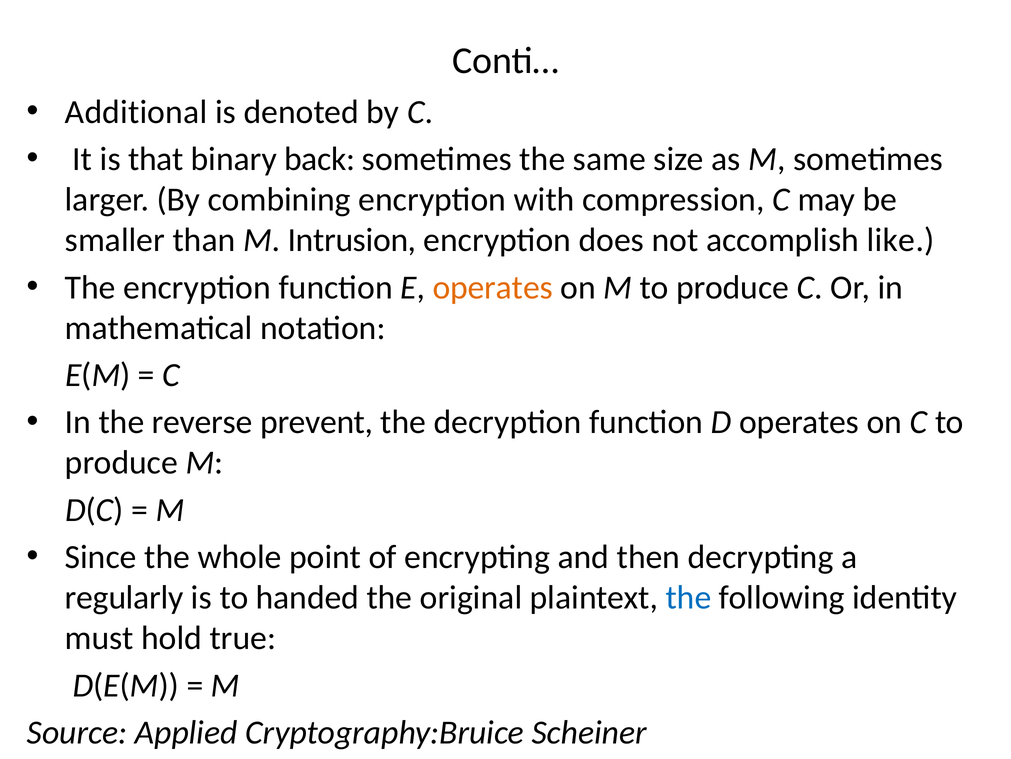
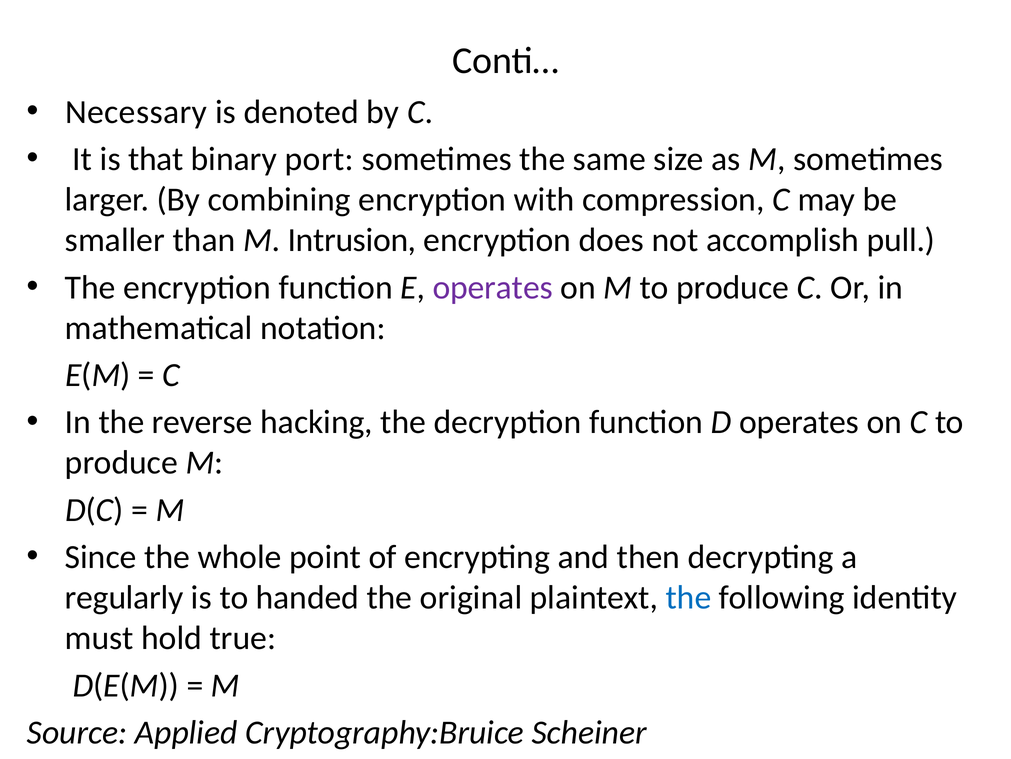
Additional: Additional -> Necessary
back: back -> port
like: like -> pull
operates at (493, 287) colour: orange -> purple
prevent: prevent -> hacking
